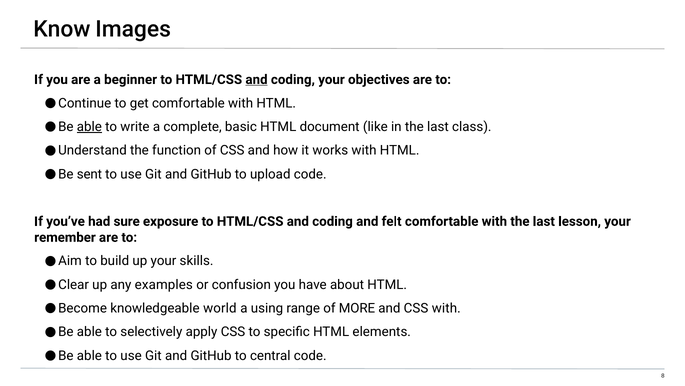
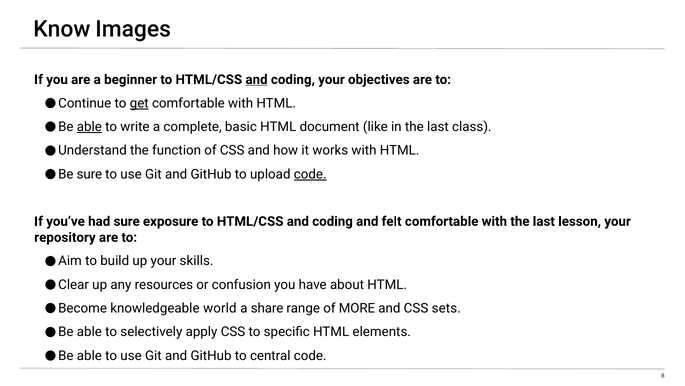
get underline: none -> present
sent at (89, 174): sent -> sure
code at (310, 174) underline: none -> present
remember: remember -> repository
examples: examples -> resources
using: using -> share
CSS with: with -> sets
